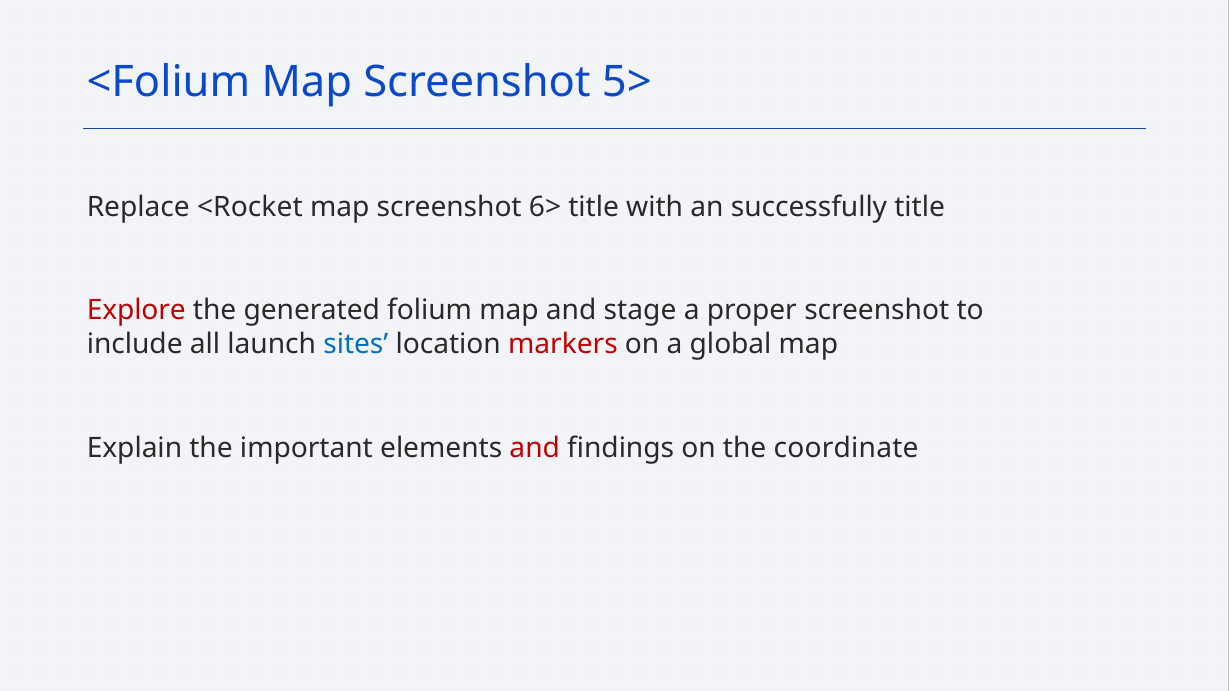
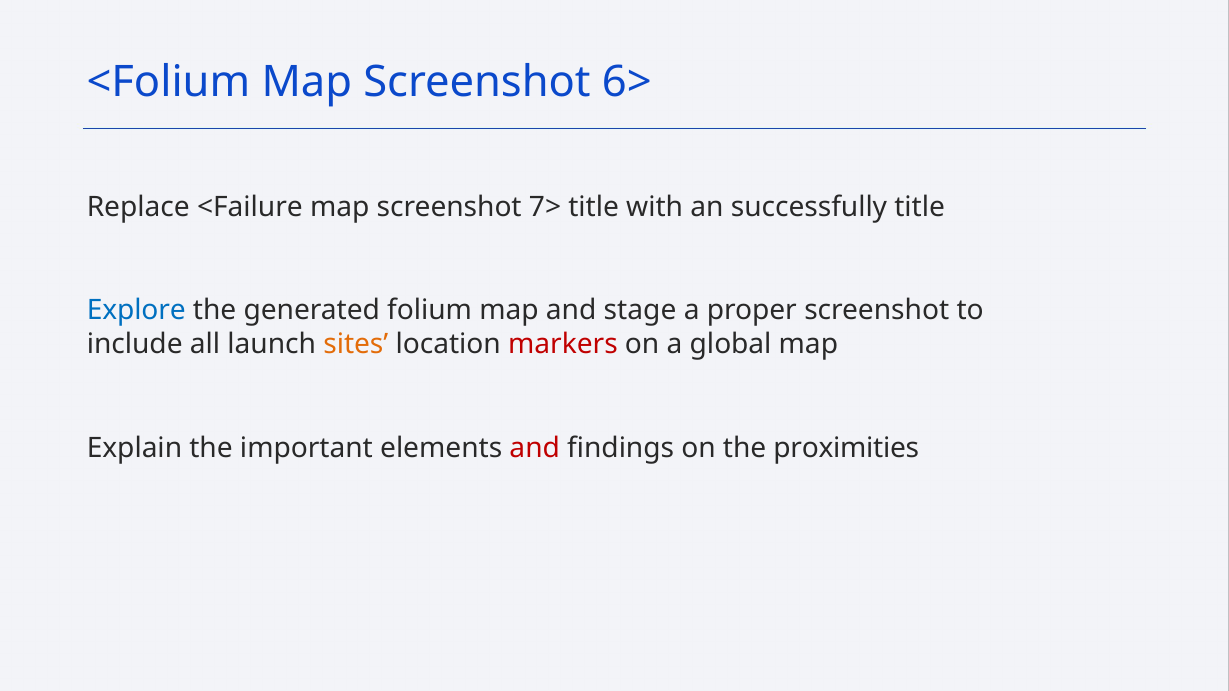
5>: 5> -> 6>
<Rocket: <Rocket -> <Failure
6>: 6> -> 7>
Explore colour: red -> blue
sites colour: blue -> orange
coordinate: coordinate -> proximities
